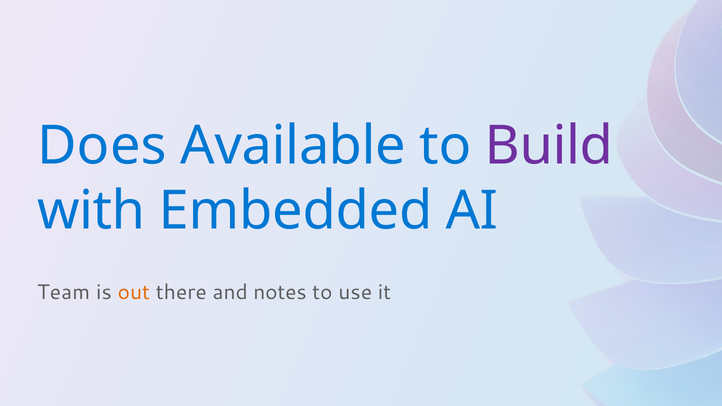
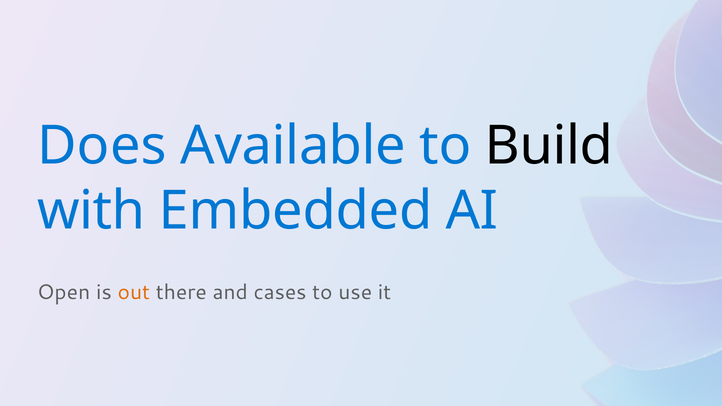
Build colour: purple -> black
Team: Team -> Open
notes: notes -> cases
